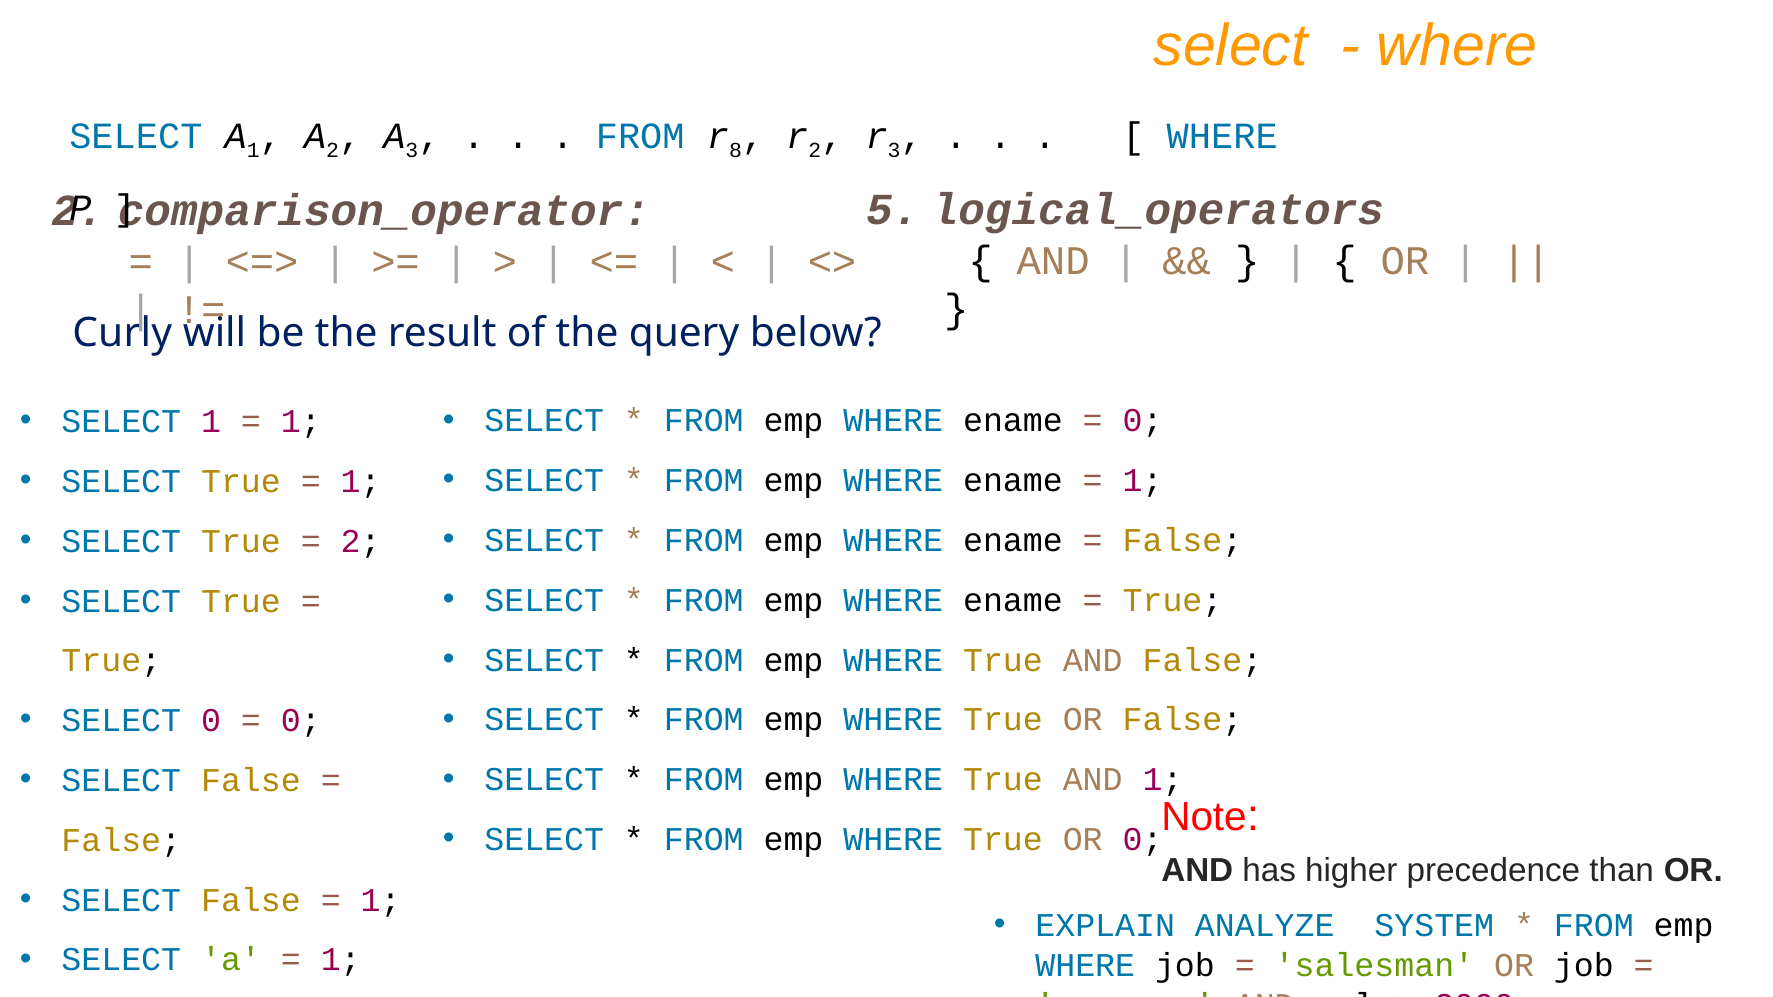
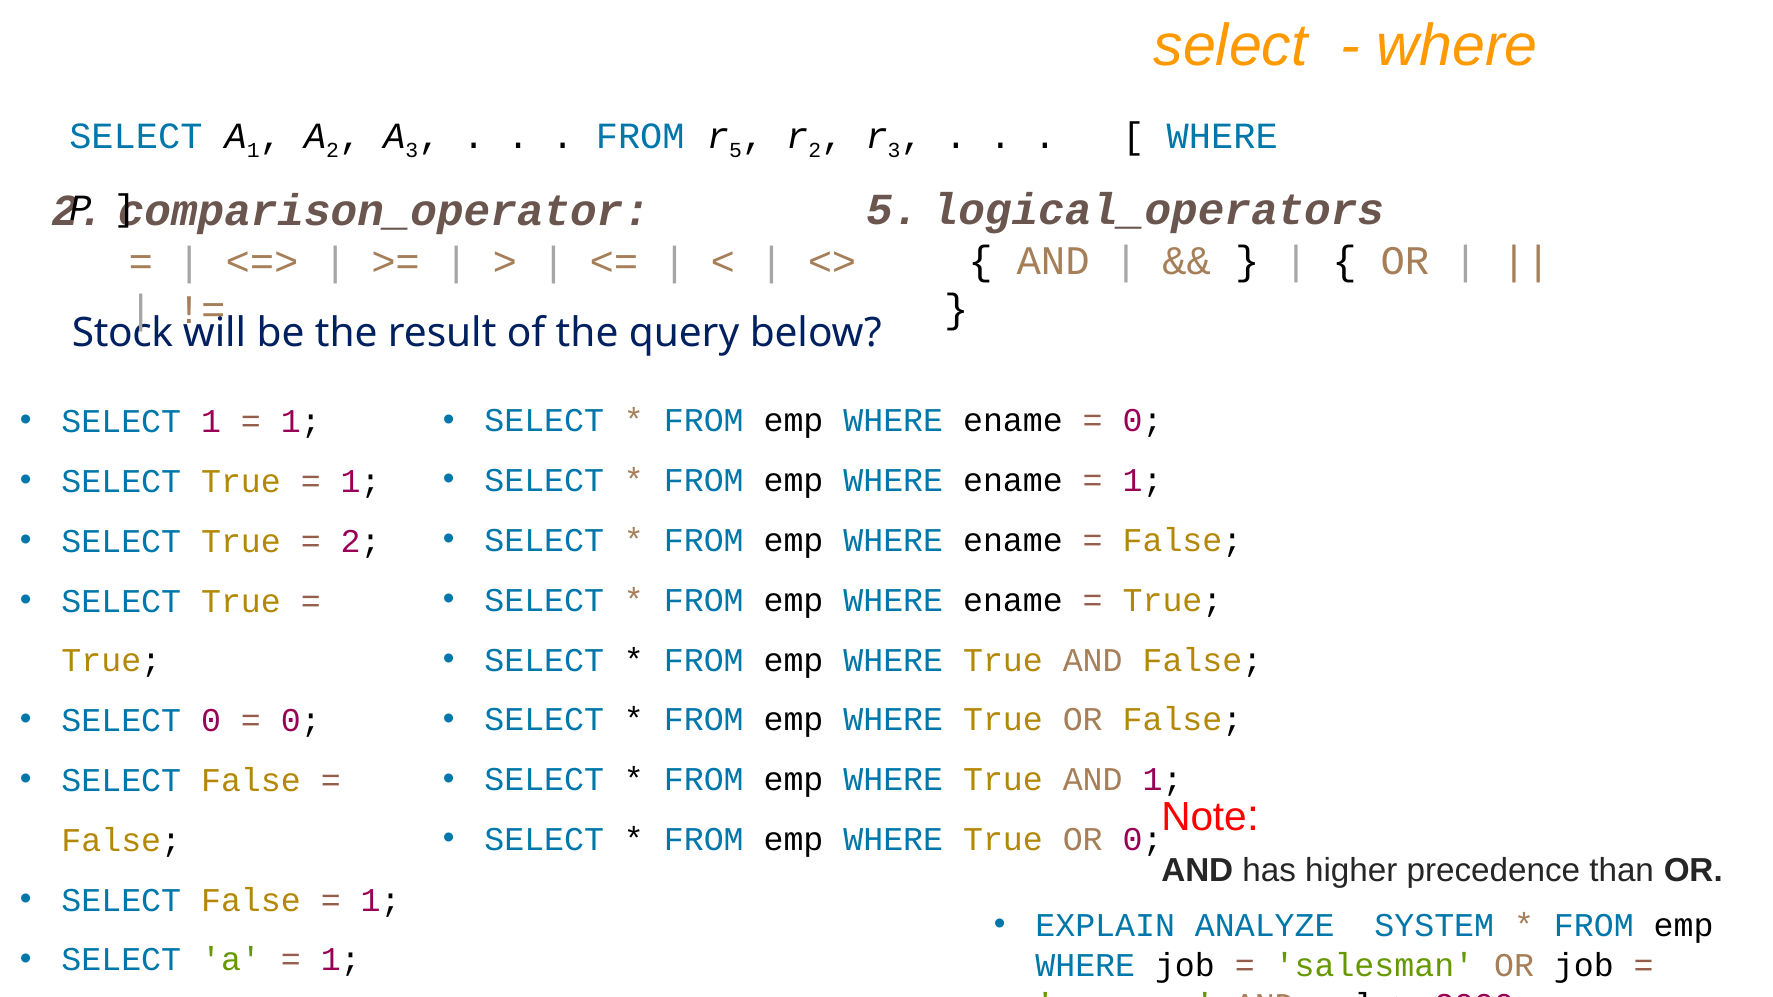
8 at (735, 151): 8 -> 5
Curly: Curly -> Stock
